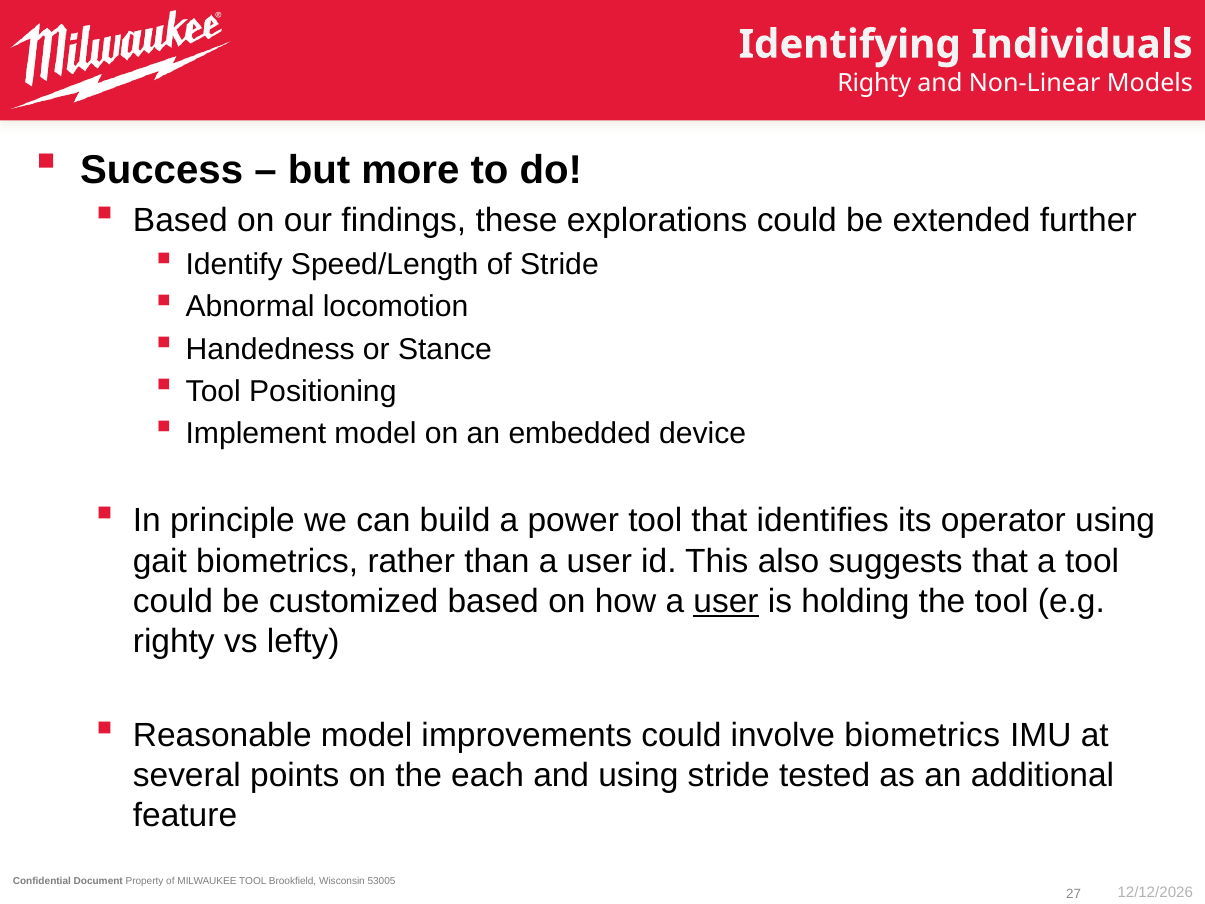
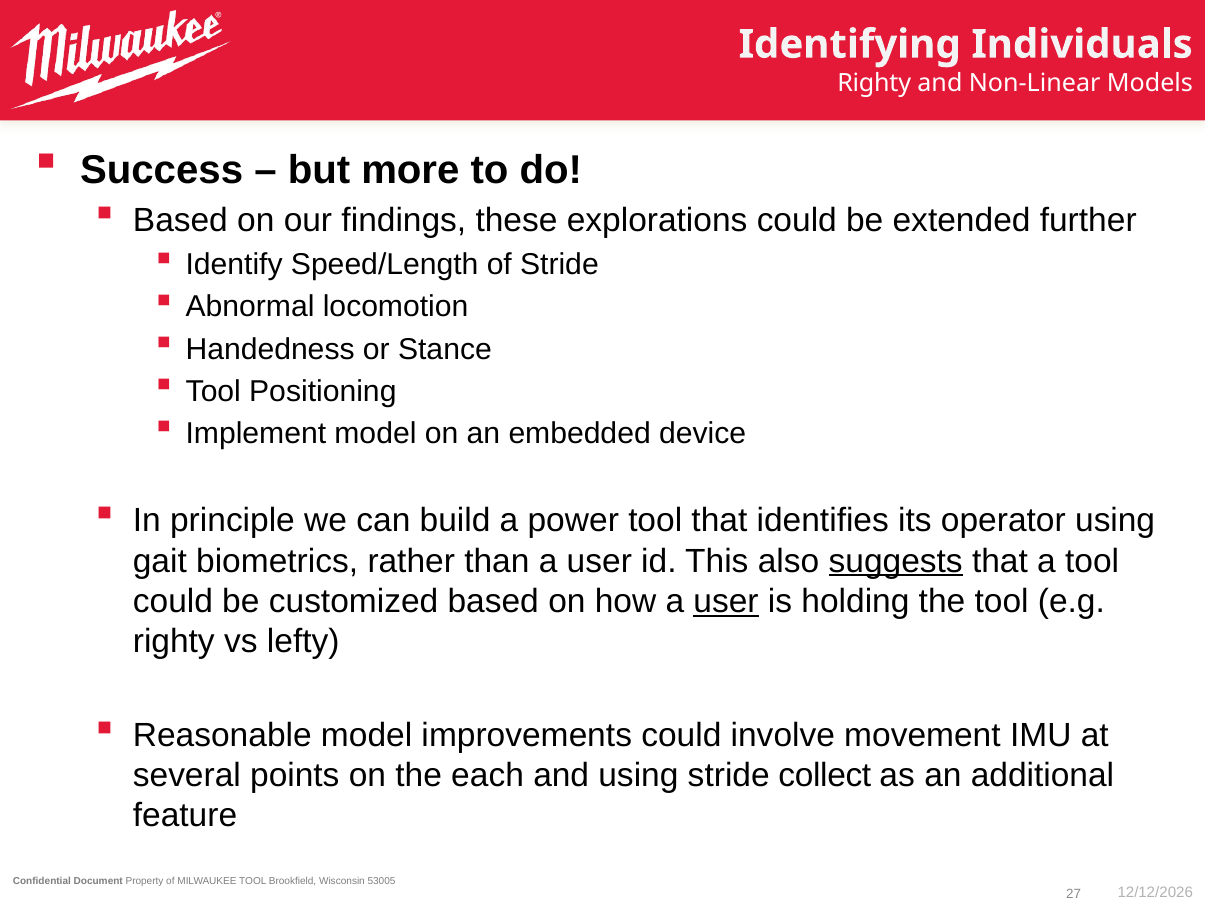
suggests underline: none -> present
involve biometrics: biometrics -> movement
tested: tested -> collect
